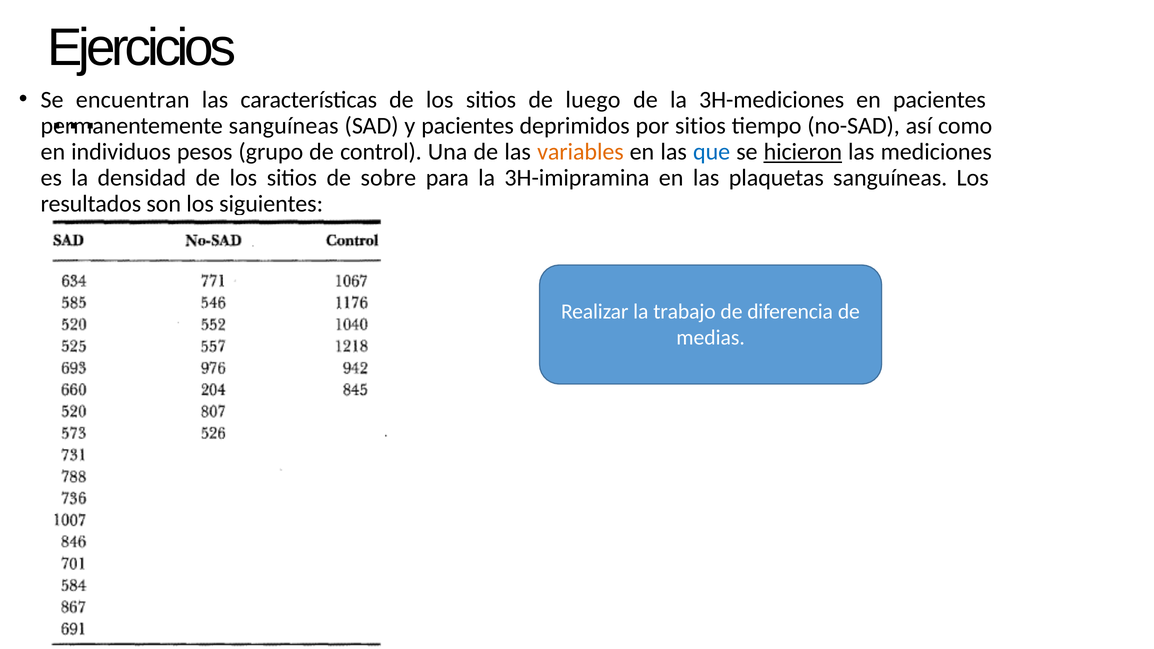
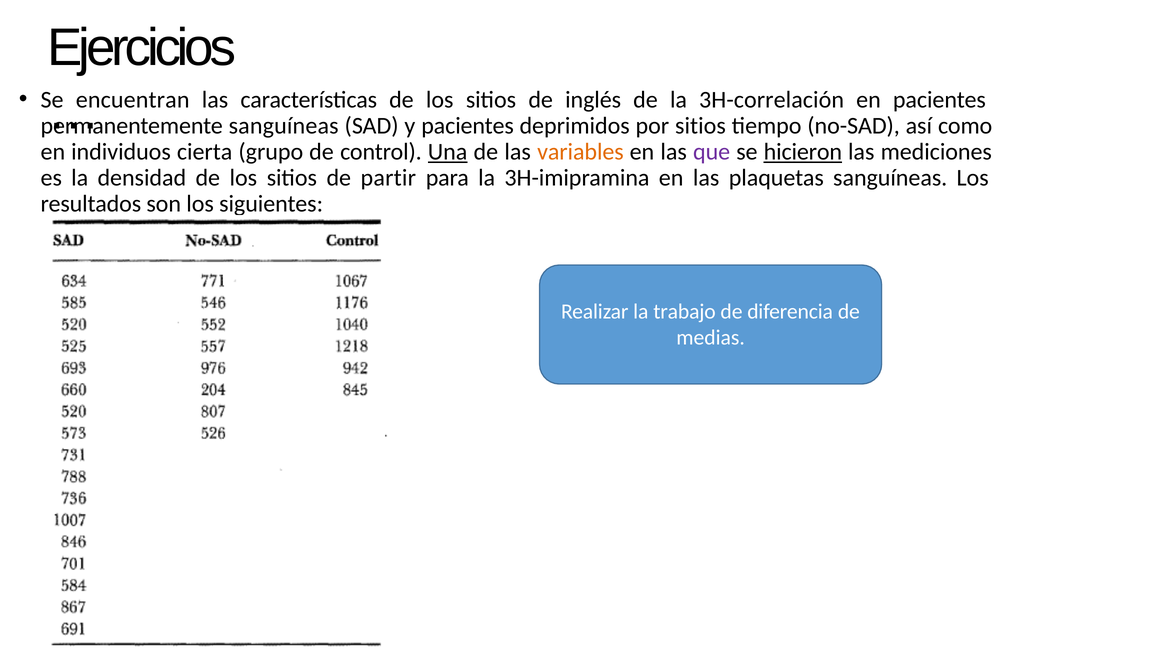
luego: luego -> inglés
3H-mediciones: 3H-mediciones -> 3H-correlación
pesos: pesos -> cierta
Una underline: none -> present
que colour: blue -> purple
sobre: sobre -> partir
